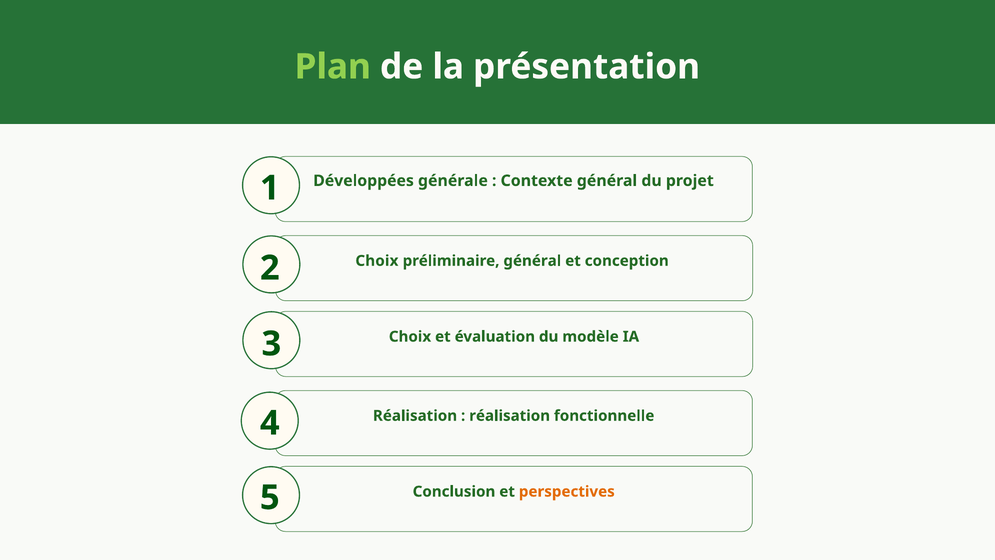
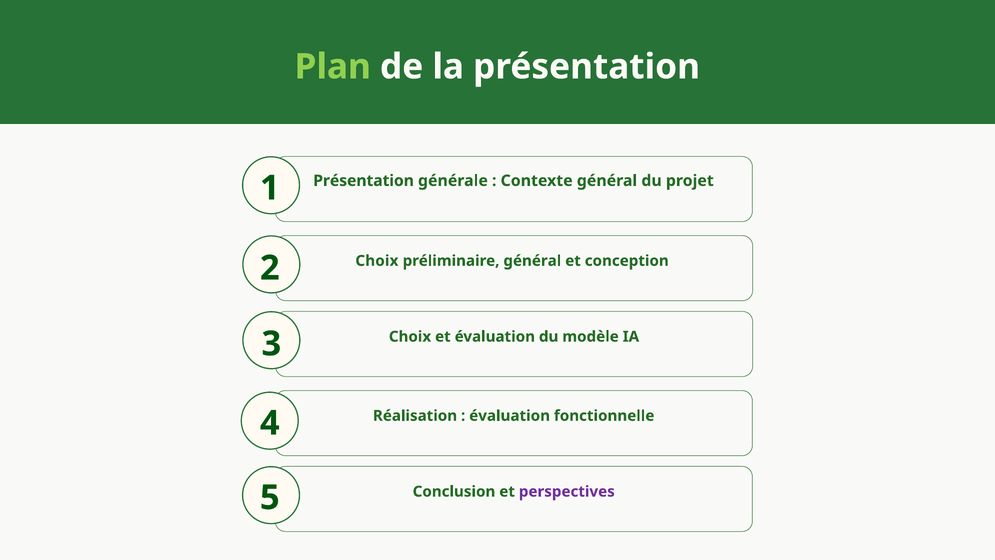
Développées at (364, 181): Développées -> Présentation
réalisation at (510, 416): réalisation -> évaluation
perspectives colour: orange -> purple
